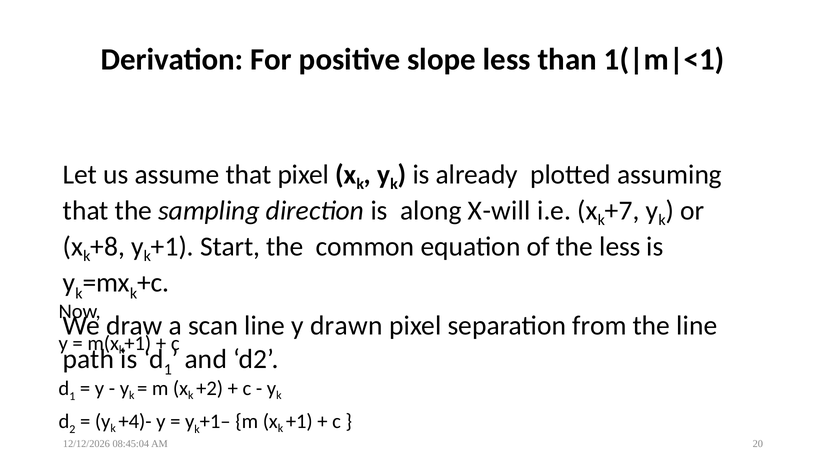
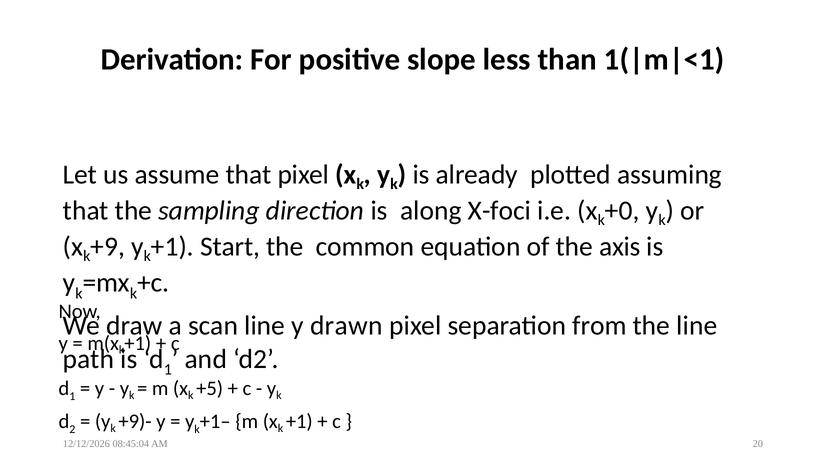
X-will: X-will -> X-foci
+7: +7 -> +0
+8: +8 -> +9
the less: less -> axis
+2: +2 -> +5
+4)-: +4)- -> +9)-
